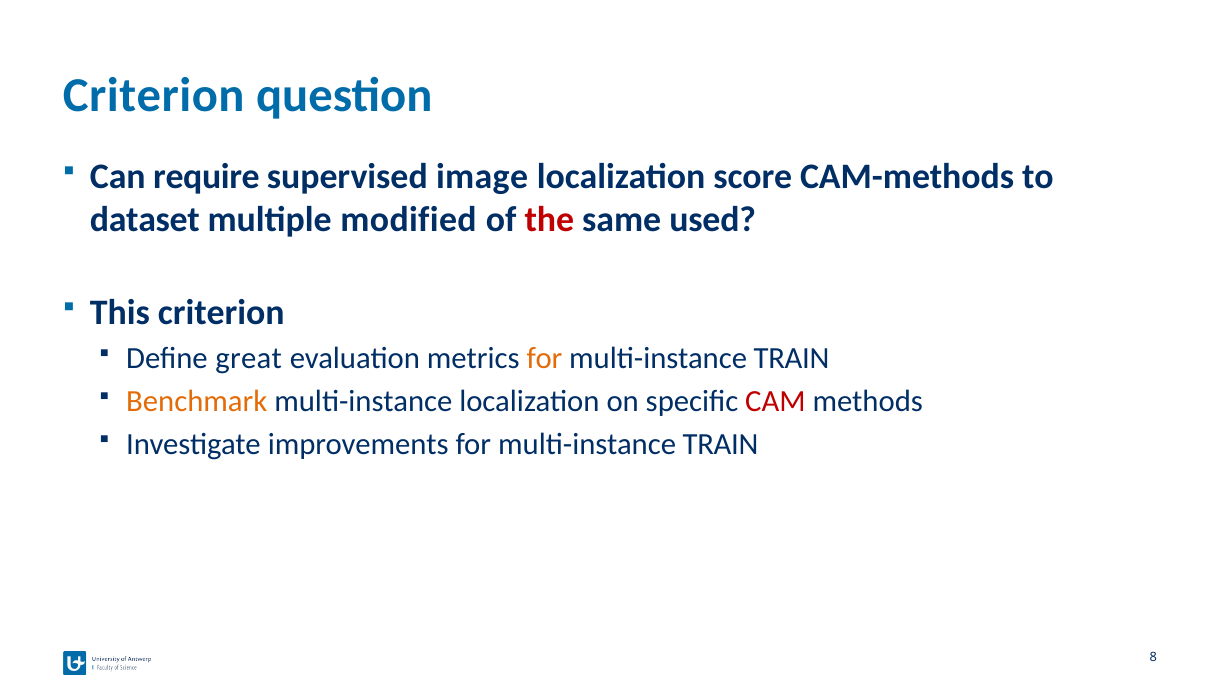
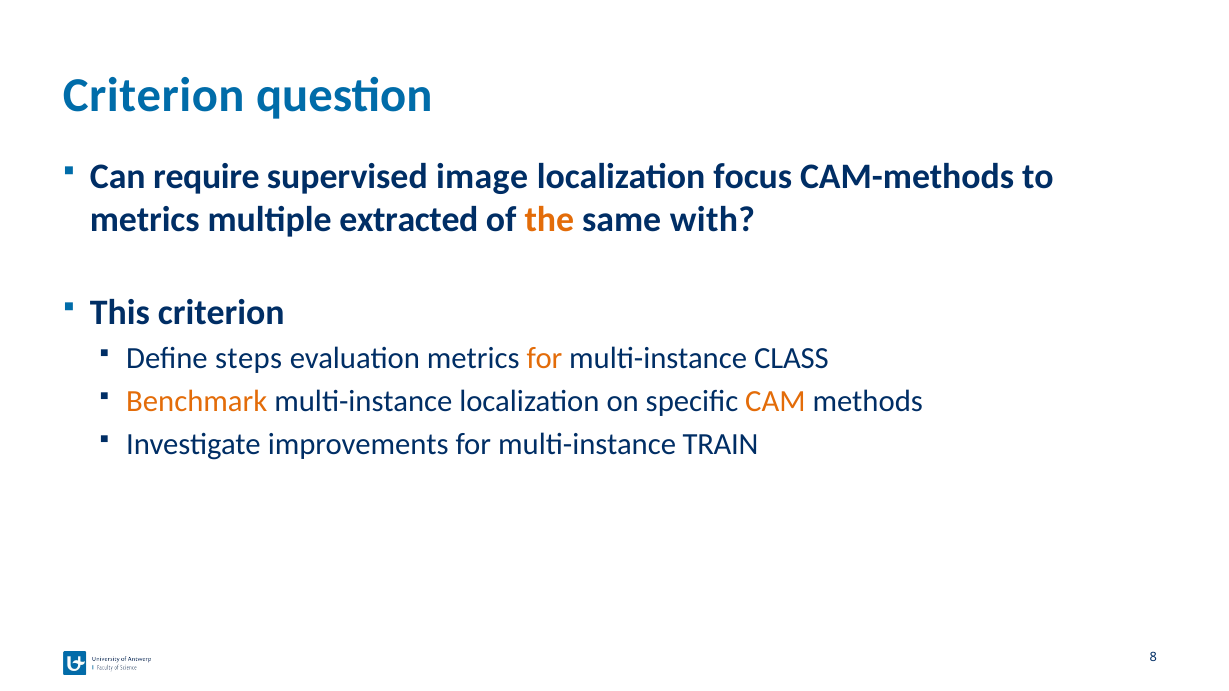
score: score -> focus
dataset at (145, 220): dataset -> metrics
modified: modified -> extracted
the colour: red -> orange
used: used -> with
great: great -> steps
TRAIN at (792, 359): TRAIN -> CLASS
CAM colour: red -> orange
